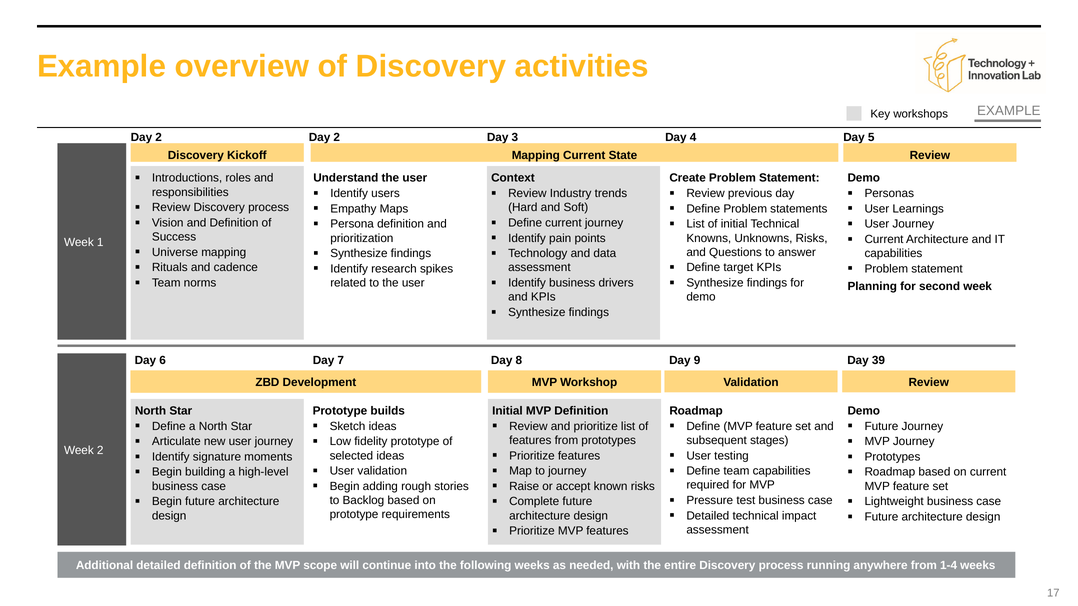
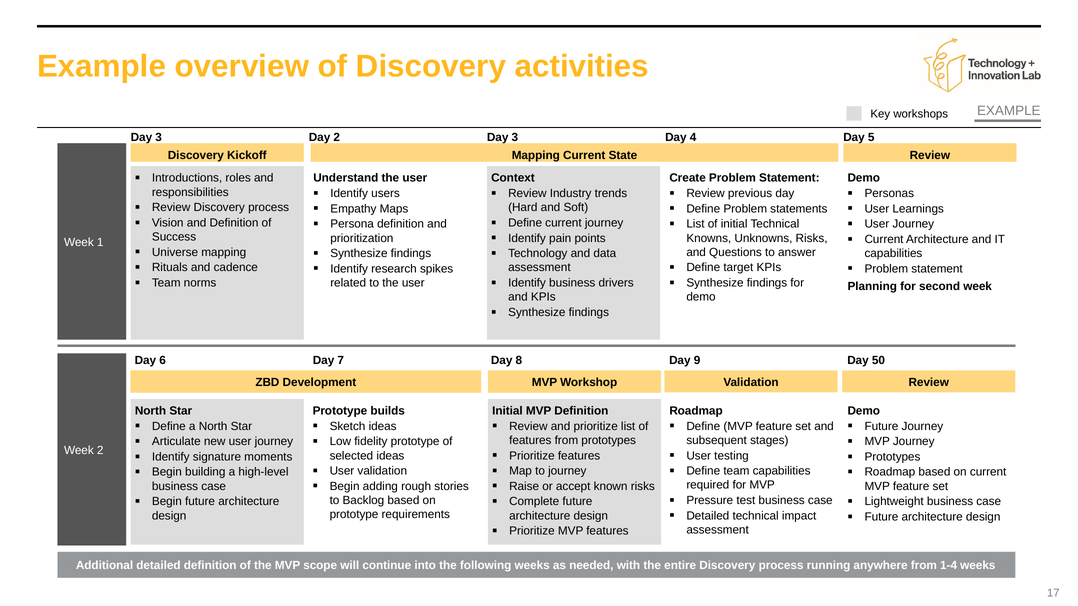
2 at (159, 138): 2 -> 3
39: 39 -> 50
